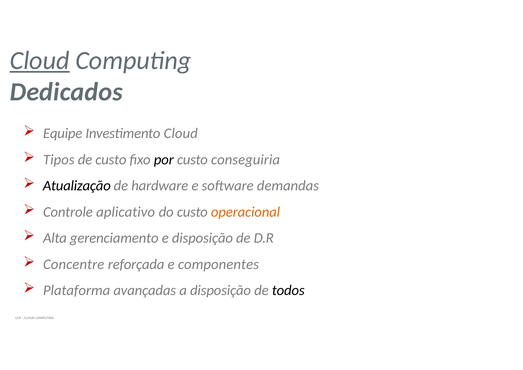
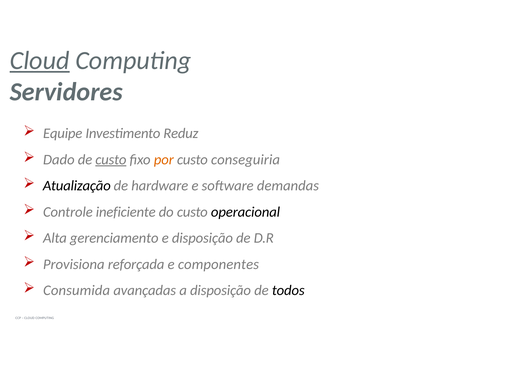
Dedicados: Dedicados -> Servidores
Investimento Cloud: Cloud -> Reduz
Tipos: Tipos -> Dado
custo at (111, 160) underline: none -> present
por colour: black -> orange
aplicativo: aplicativo -> ineficiente
operacional colour: orange -> black
Concentre: Concentre -> Provisiona
Plataforma: Plataforma -> Consumida
